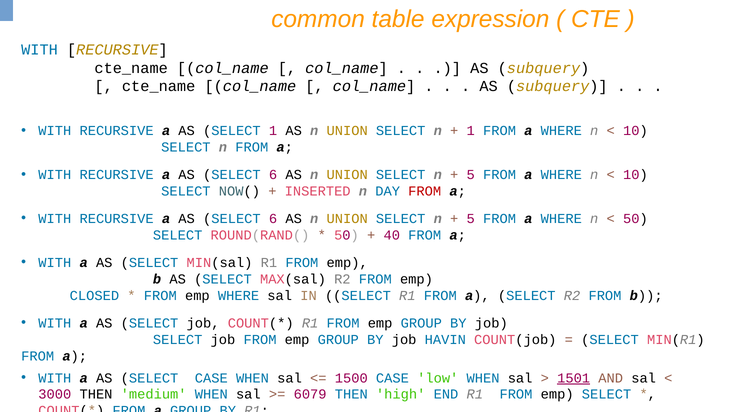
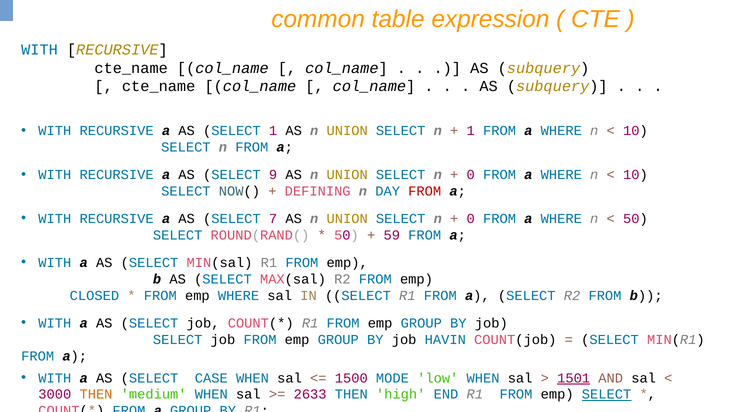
6 at (273, 175): 6 -> 9
5 at (471, 175): 5 -> 0
INSERTED: INSERTED -> DEFINING
6 at (273, 219): 6 -> 7
5 at (471, 219): 5 -> 0
40: 40 -> 59
1500 CASE: CASE -> MODE
THEN at (96, 394) colour: black -> orange
6079: 6079 -> 2633
SELECT at (607, 394) underline: none -> present
